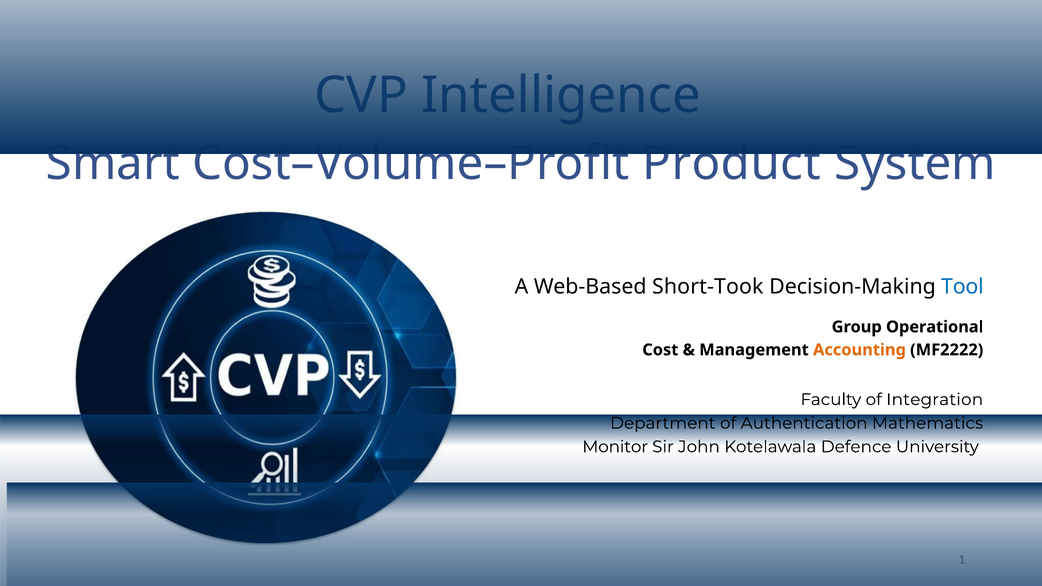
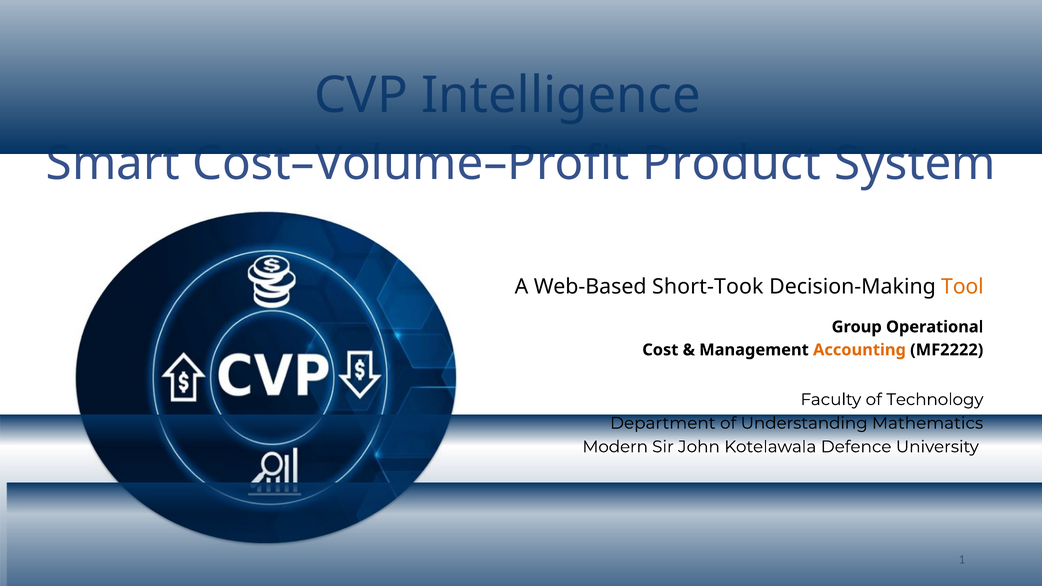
Tool colour: blue -> orange
Integration: Integration -> Technology
Authentication: Authentication -> Understanding
Monitor: Monitor -> Modern
